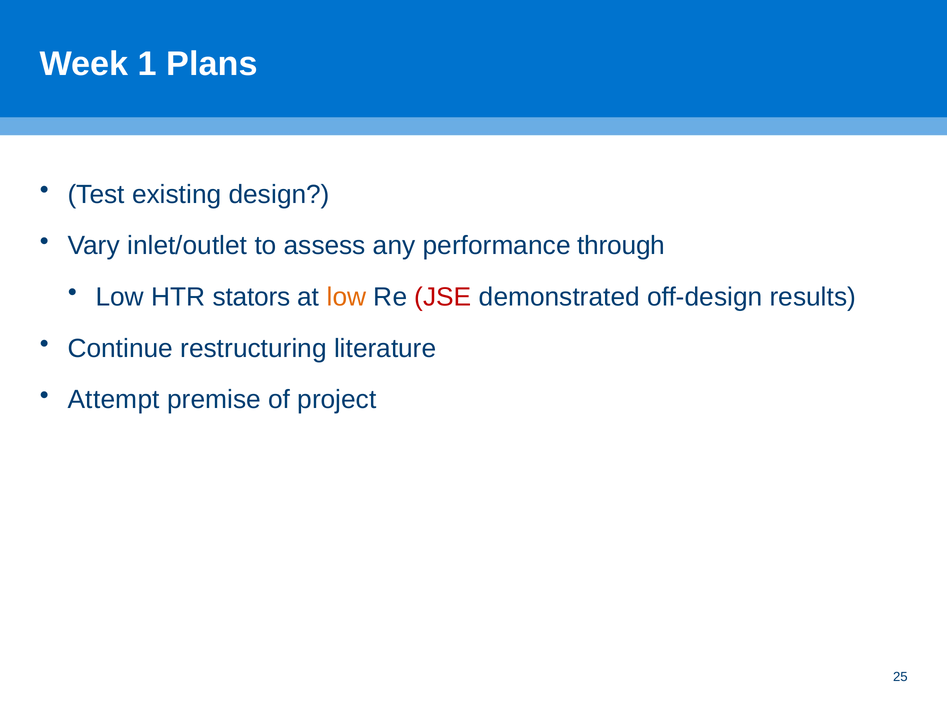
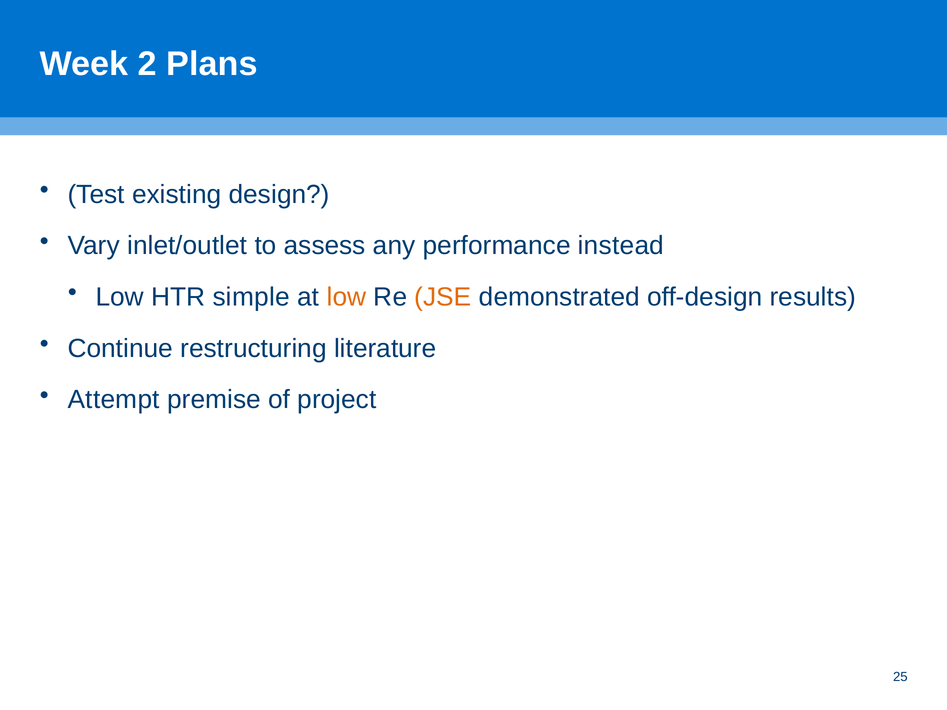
1: 1 -> 2
through: through -> instead
stators: stators -> simple
JSE colour: red -> orange
